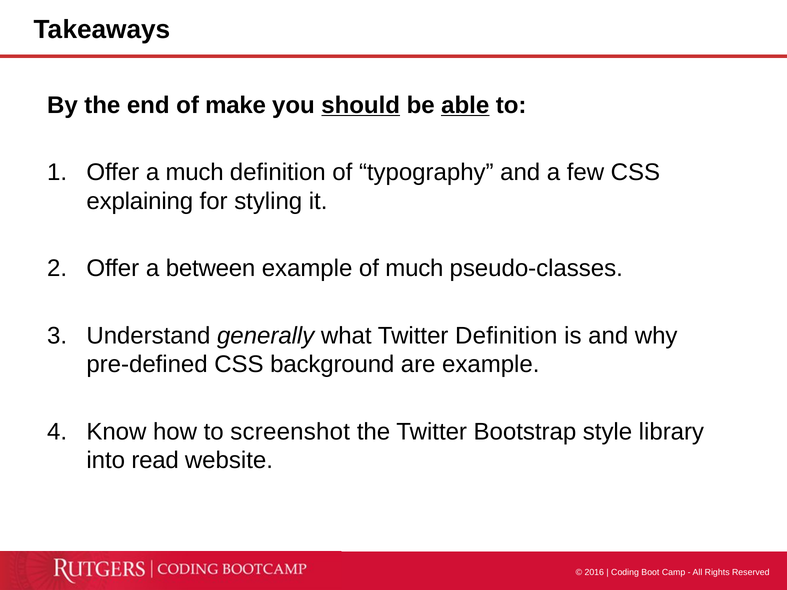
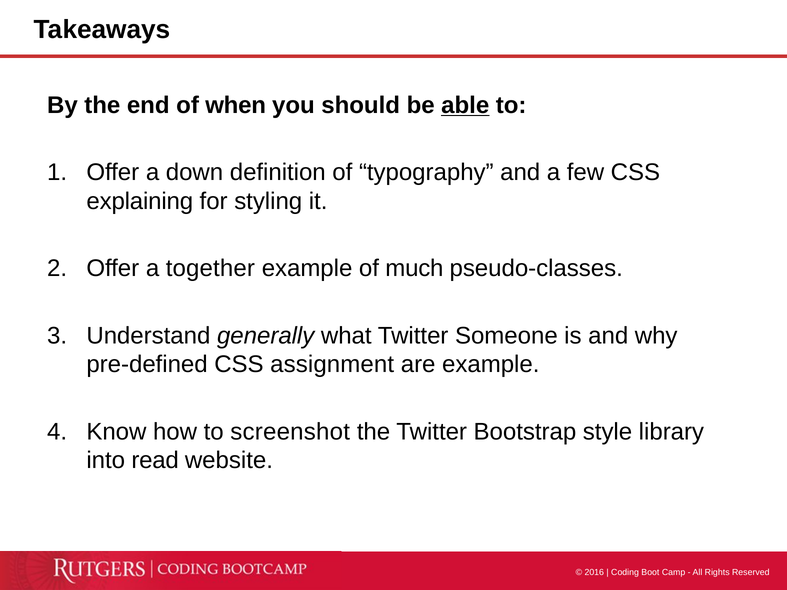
make: make -> when
should underline: present -> none
a much: much -> down
between: between -> together
Twitter Definition: Definition -> Someone
background: background -> assignment
